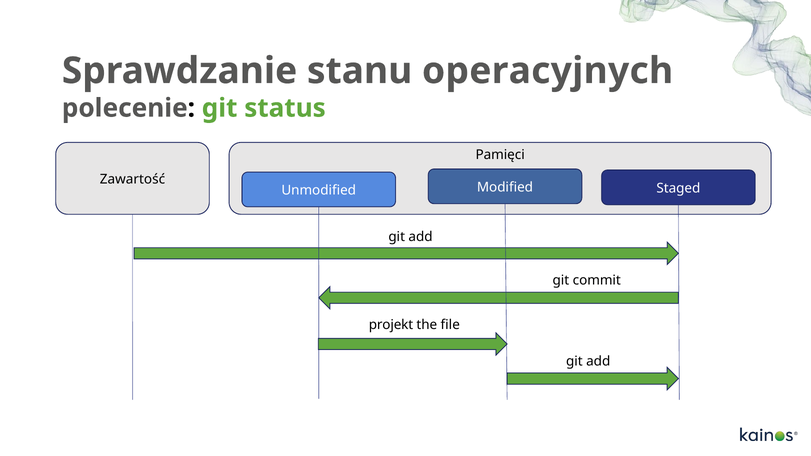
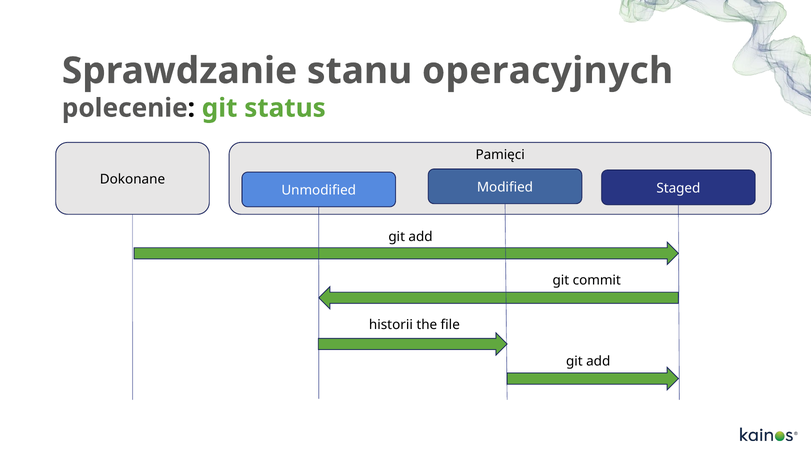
Zawartość: Zawartość -> Dokonane
projekt: projekt -> historii
